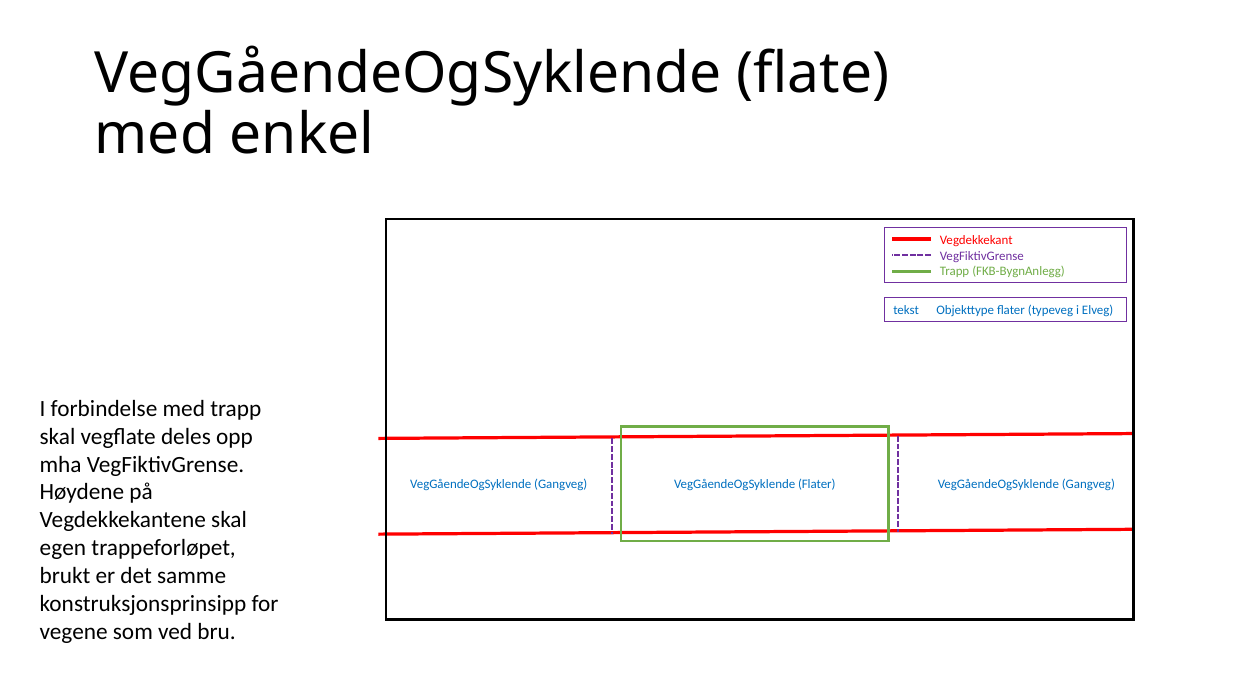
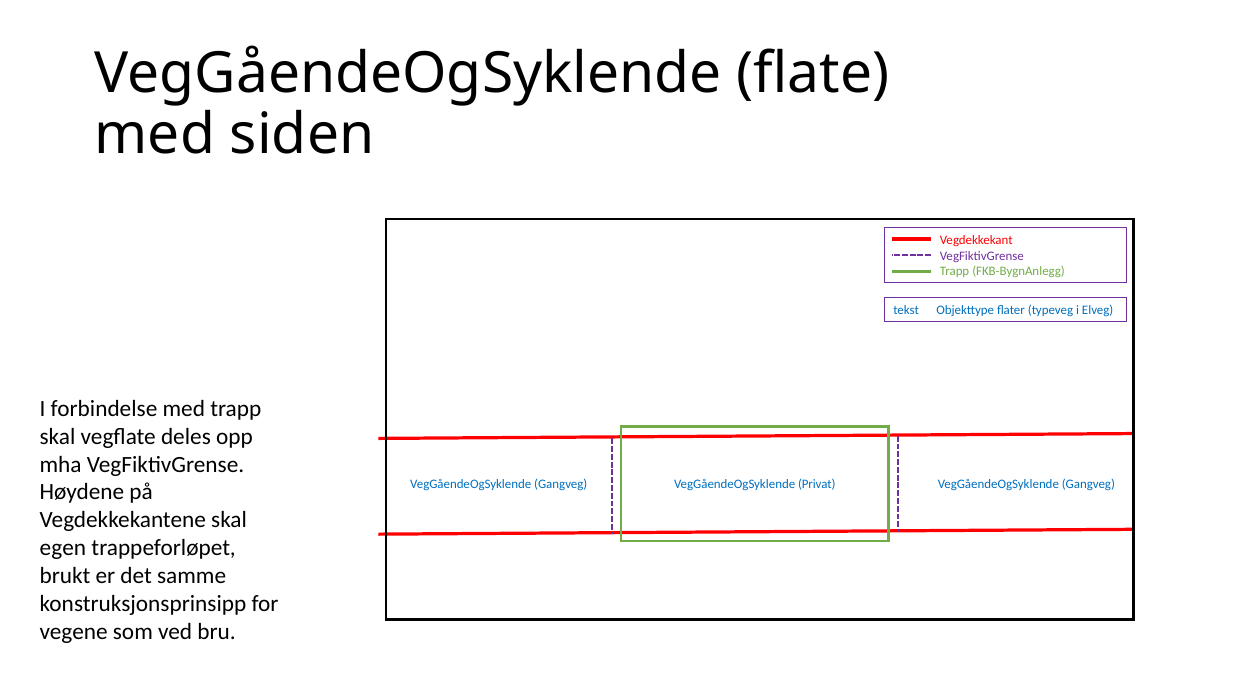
enkel: enkel -> siden
VegGåendeOgSyklende Flater: Flater -> Privat
